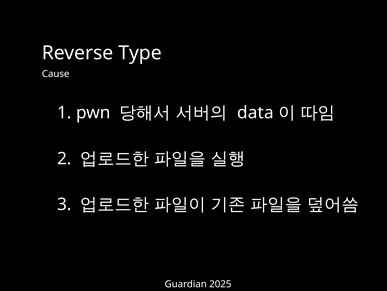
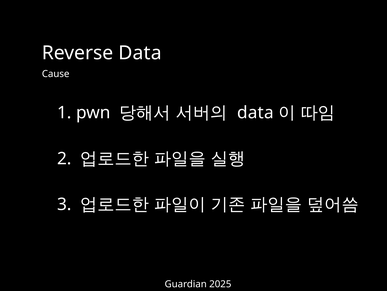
Reverse Type: Type -> Data
